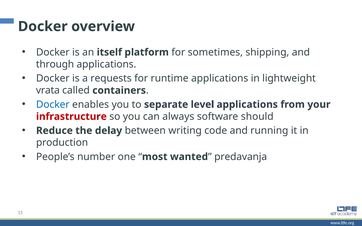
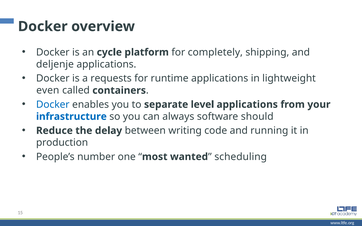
itself: itself -> cycle
sometimes: sometimes -> completely
through: through -> deljenje
vrata: vrata -> even
infrastructure colour: red -> blue
predavanja: predavanja -> scheduling
